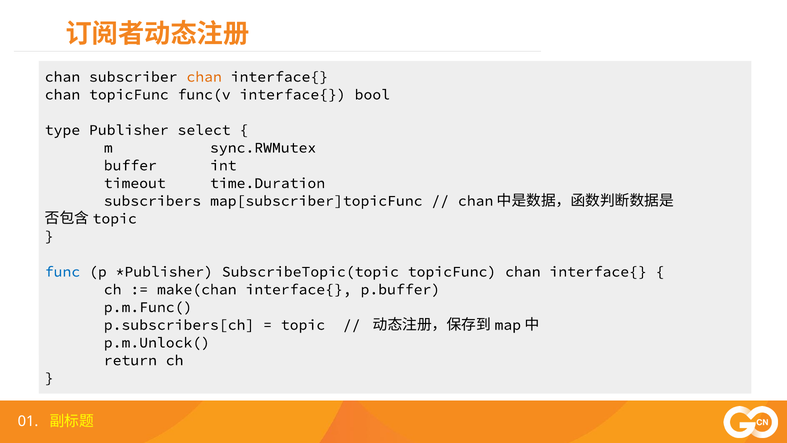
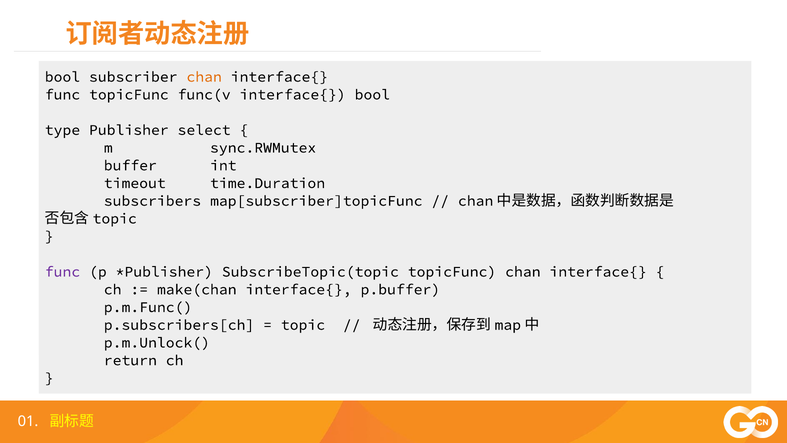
chan at (62, 77): chan -> bool
chan at (62, 94): chan -> func
func at (62, 272) colour: blue -> purple
